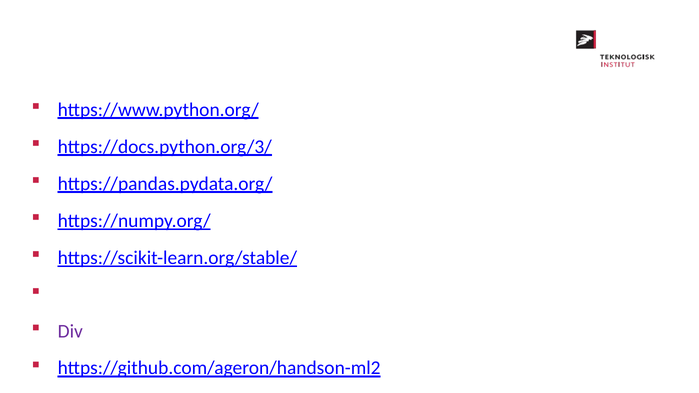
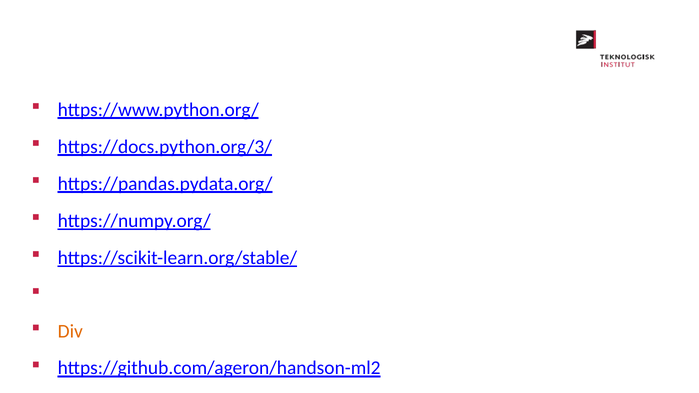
Div colour: purple -> orange
